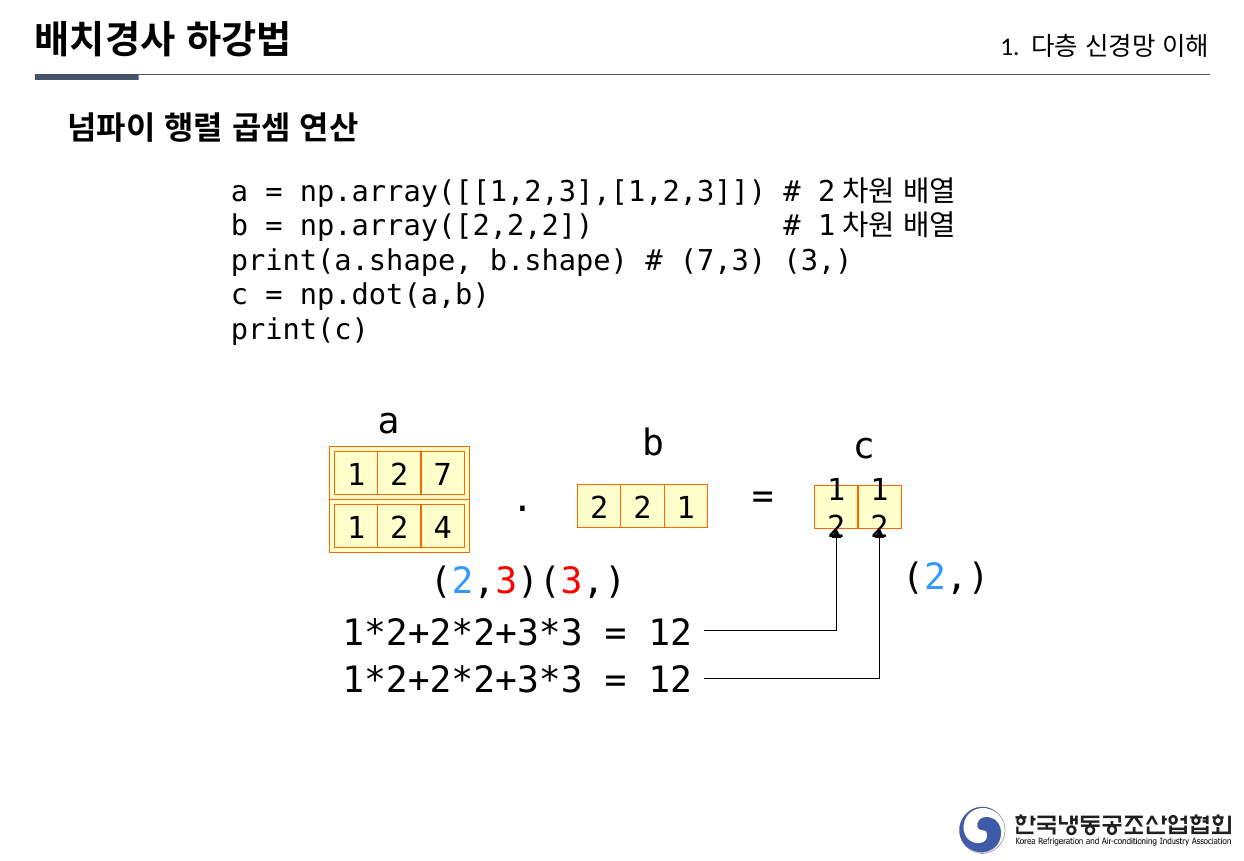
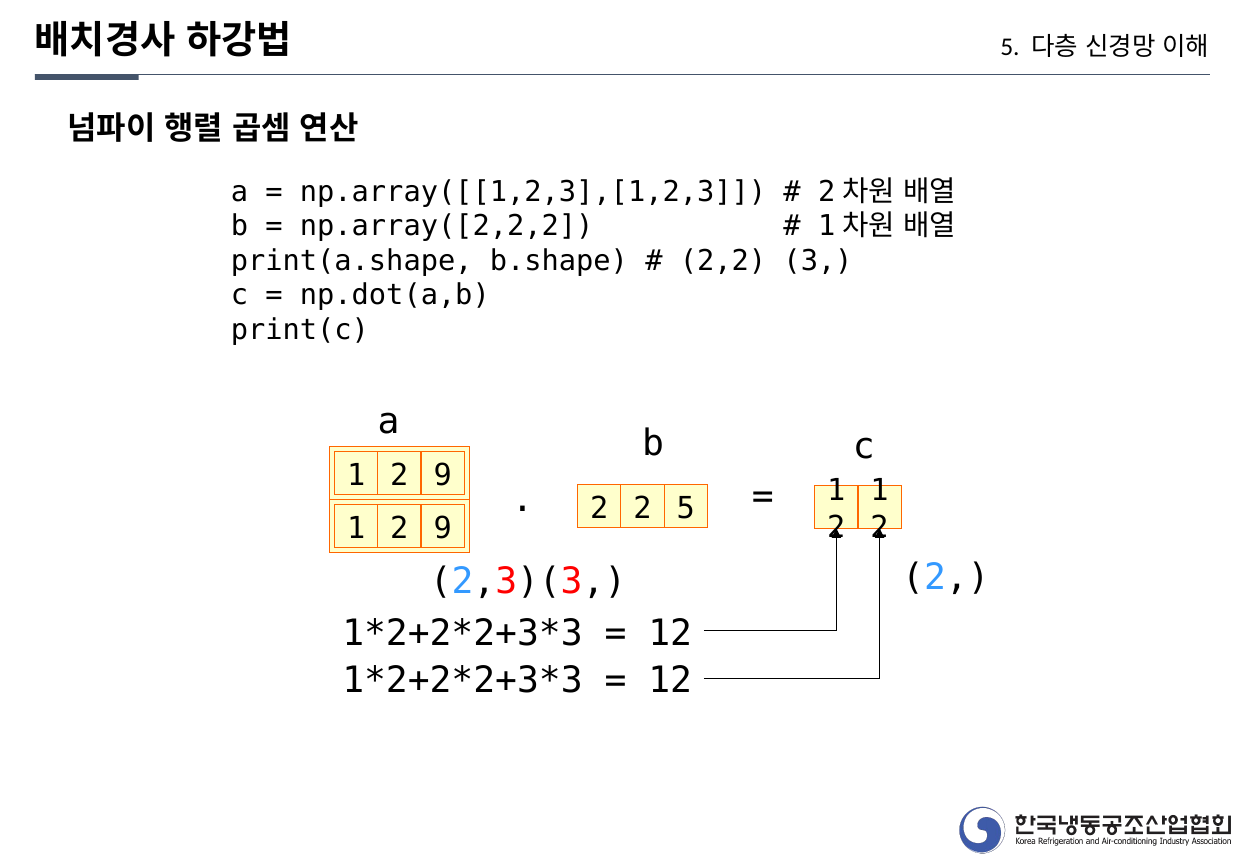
1 at (1010, 47): 1 -> 5
7,3: 7,3 -> 2,2
7 at (443, 475): 7 -> 9
2 2 1: 1 -> 5
4 at (443, 528): 4 -> 9
